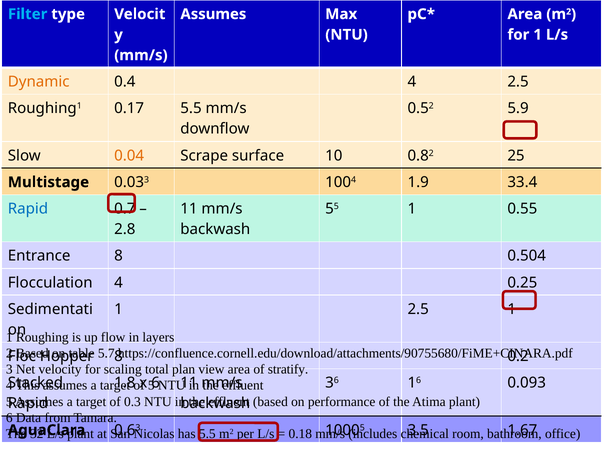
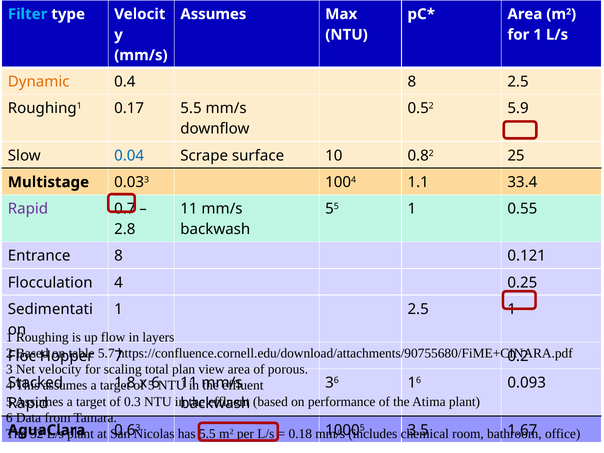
0.4 4: 4 -> 8
0.04 colour: orange -> blue
1.9: 1.9 -> 1.1
Rapid at (28, 209) colour: blue -> purple
0.504: 0.504 -> 0.121
8 at (119, 356): 8 -> 7
stratify: stratify -> porous
